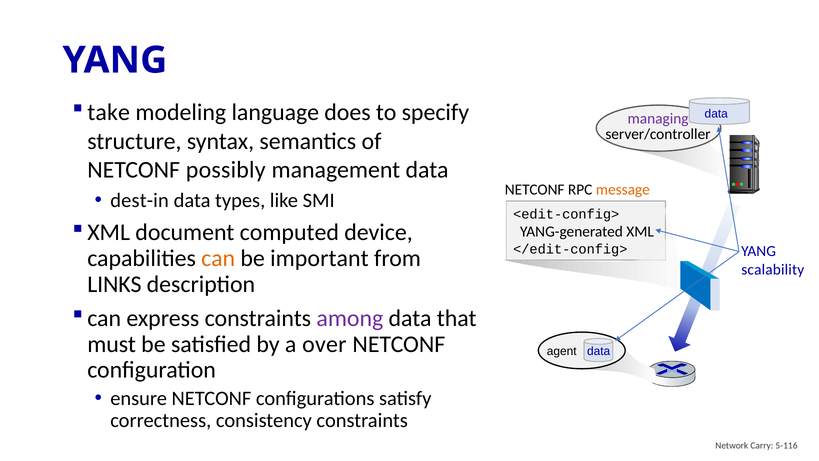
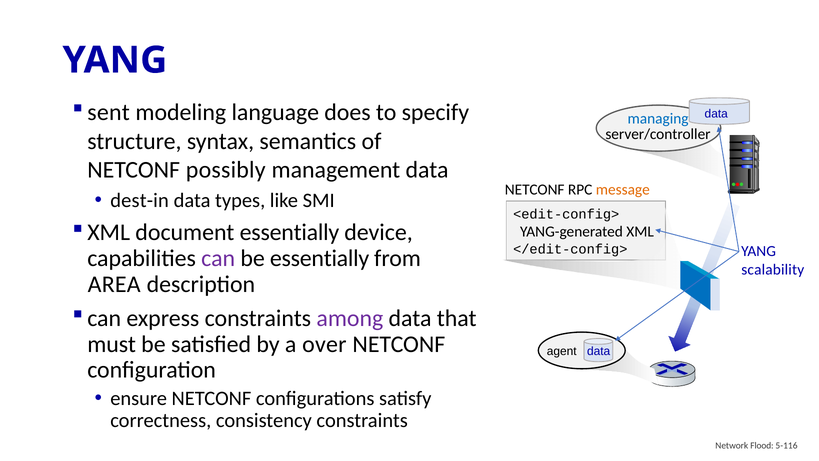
take: take -> sent
managing colour: purple -> blue
document computed: computed -> essentially
can at (218, 258) colour: orange -> purple
be important: important -> essentially
LINKS: LINKS -> AREA
Carry: Carry -> Flood
